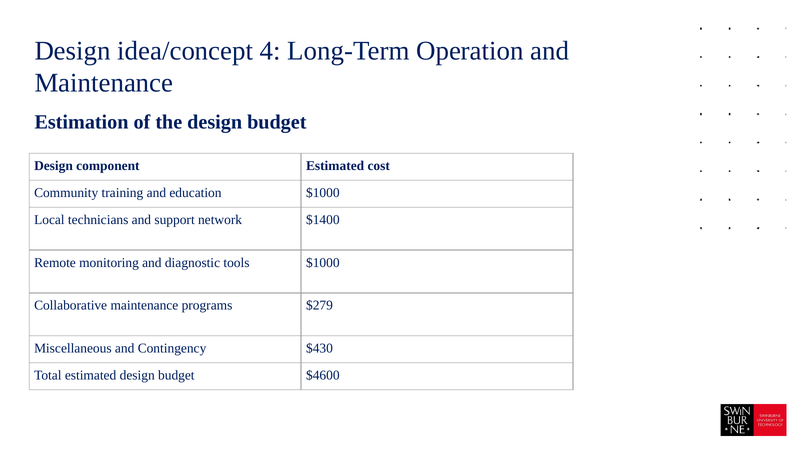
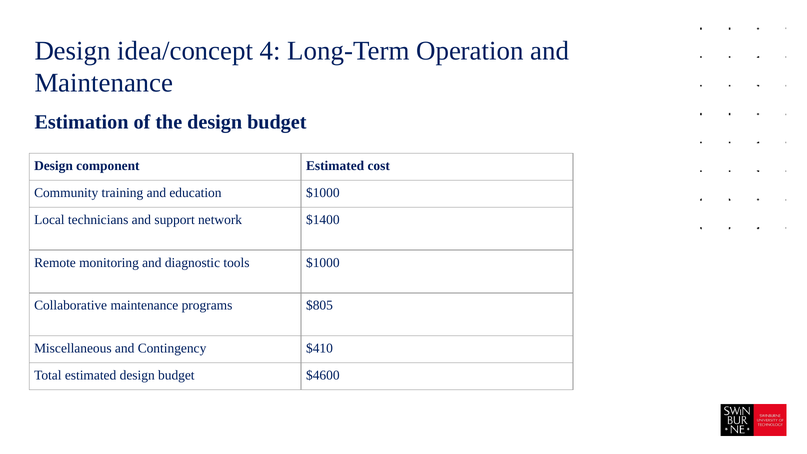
$279: $279 -> $805
$430: $430 -> $410
